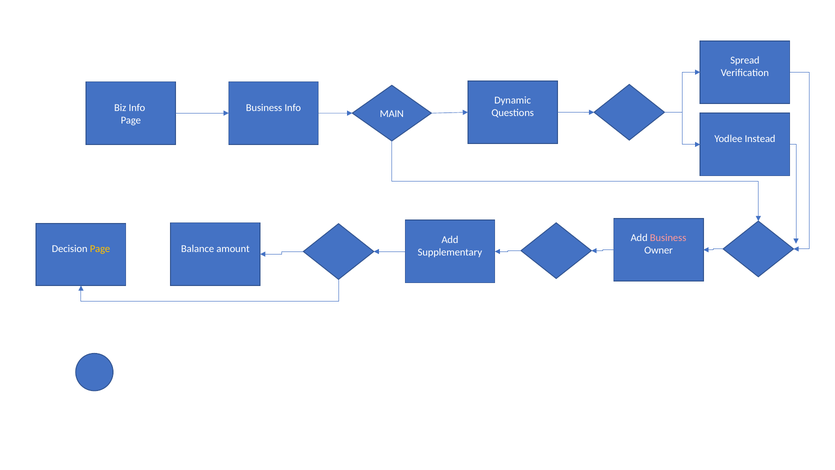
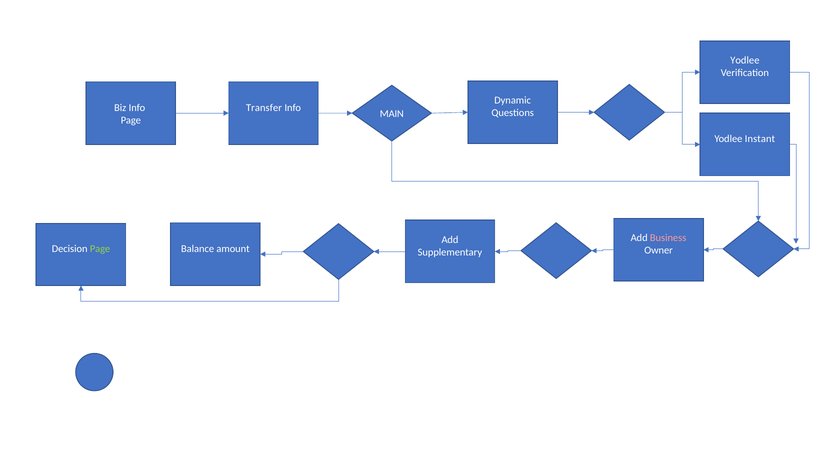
Spread at (745, 60): Spread -> Yodlee
Business at (264, 108): Business -> Transfer
Instead: Instead -> Instant
Page at (100, 249) colour: yellow -> light green
